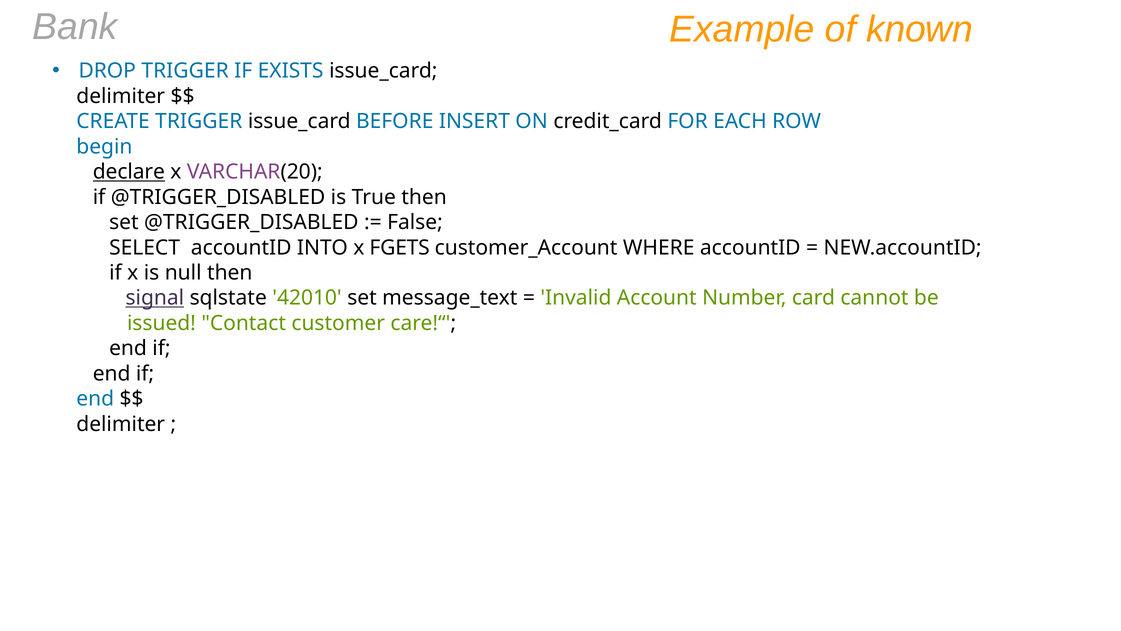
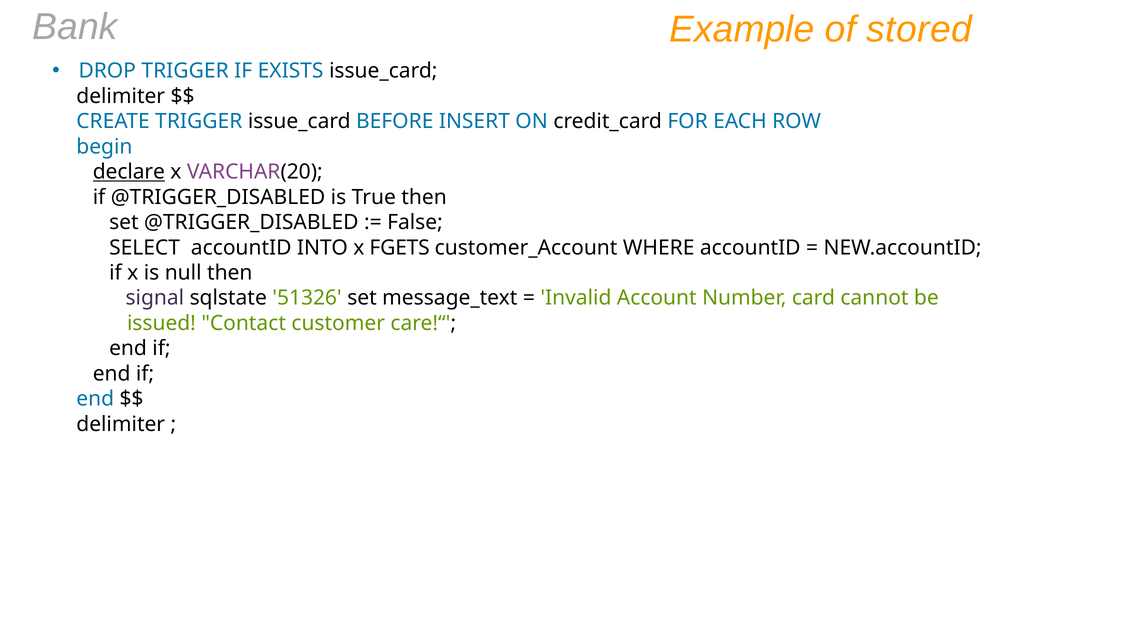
known: known -> stored
signal underline: present -> none
42010: 42010 -> 51326
